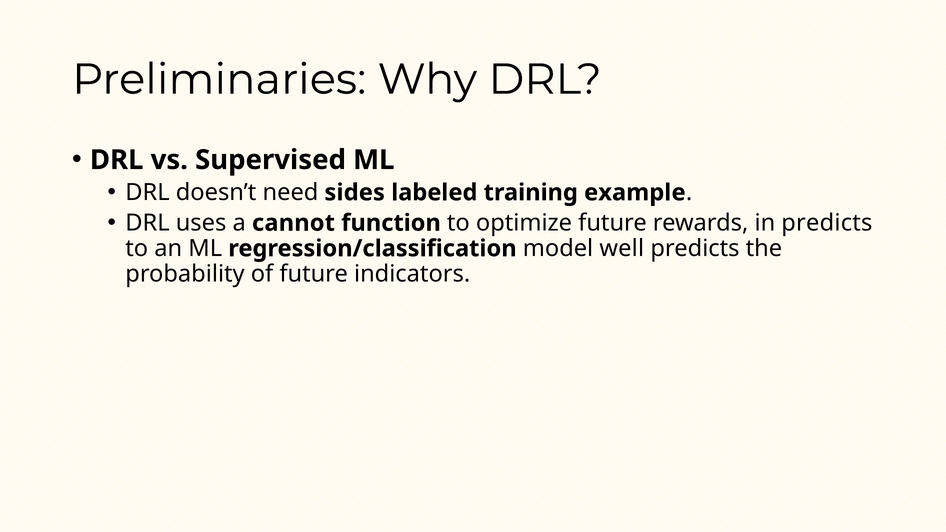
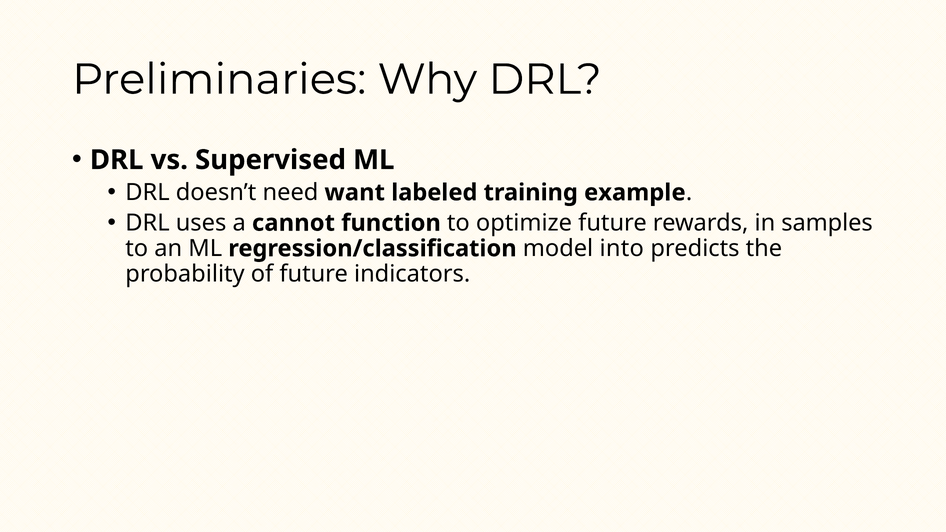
sides: sides -> want
in predicts: predicts -> samples
well: well -> into
